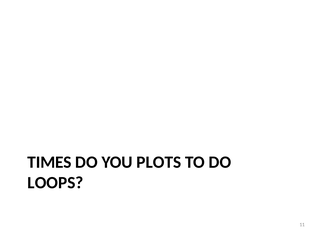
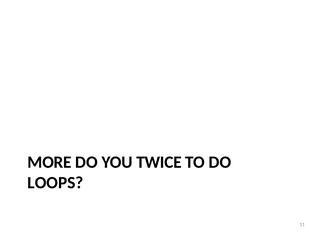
TIMES: TIMES -> MORE
PLOTS: PLOTS -> TWICE
